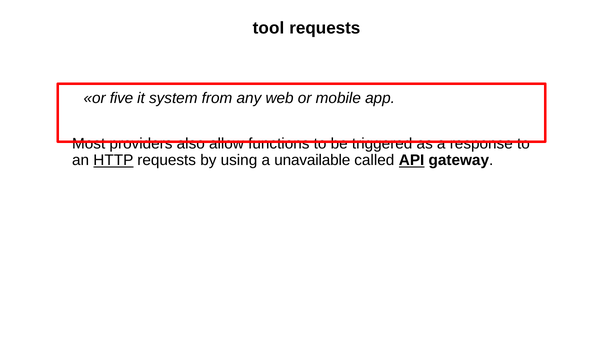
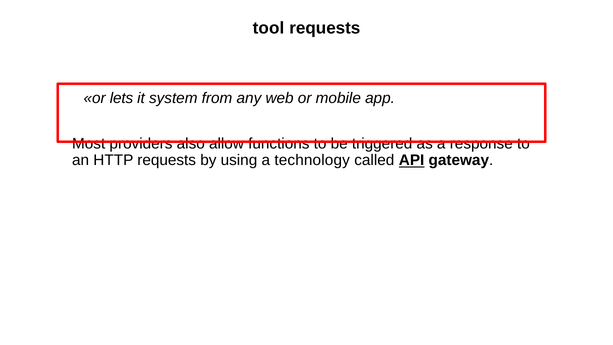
five: five -> lets
HTTP underline: present -> none
unavailable: unavailable -> technology
